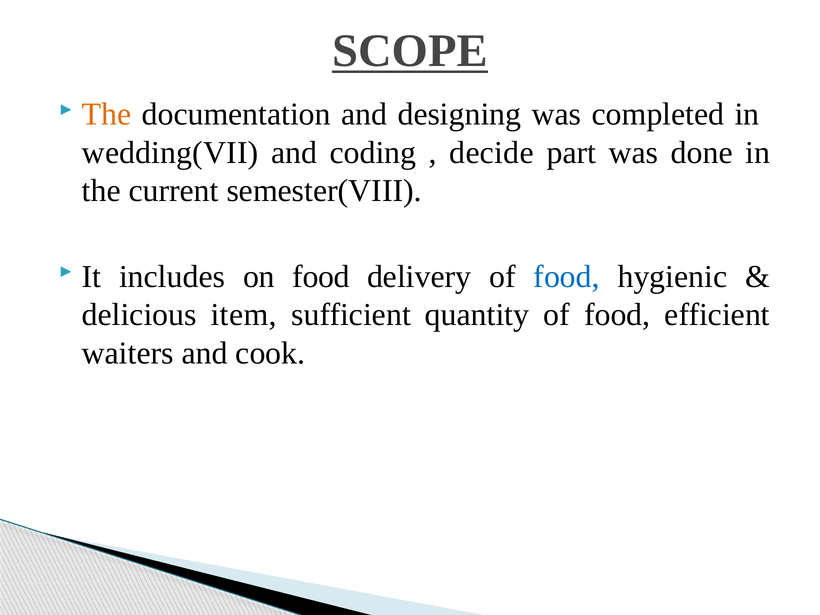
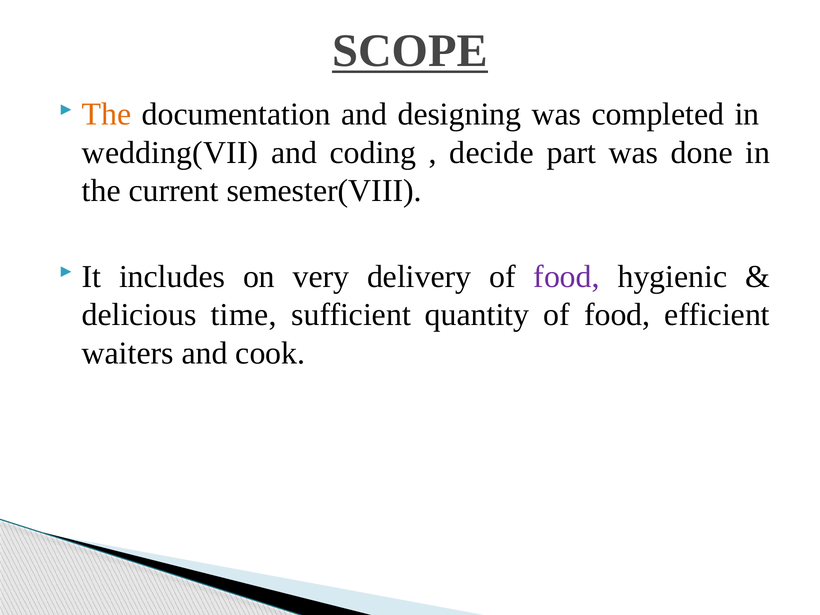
on food: food -> very
food at (567, 277) colour: blue -> purple
item: item -> time
